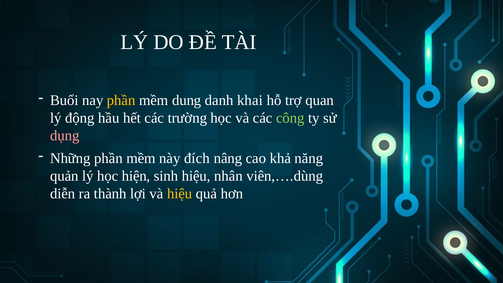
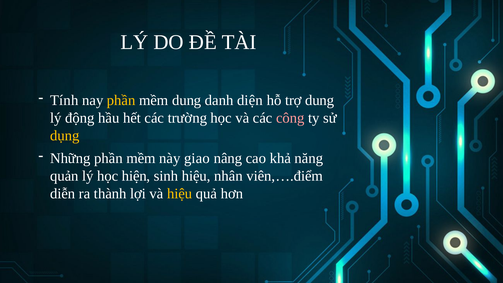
Buổi: Buổi -> Tính
khai: khai -> diện
trợ quan: quan -> dung
công colour: light green -> pink
dụng colour: pink -> yellow
đích: đích -> giao
viên,….dùng: viên,….dùng -> viên,….điểm
